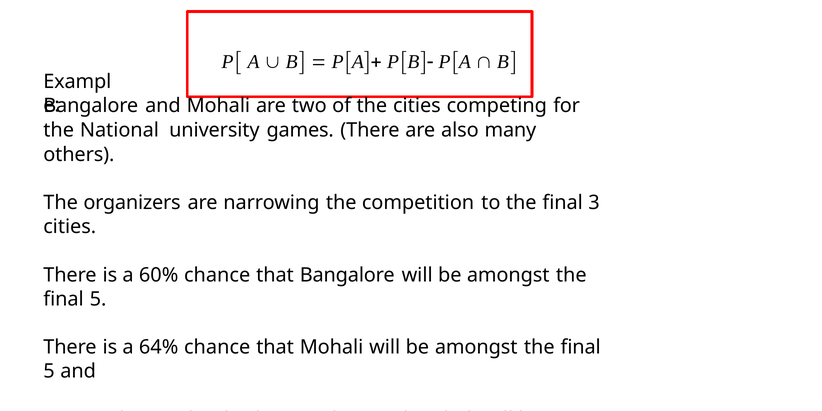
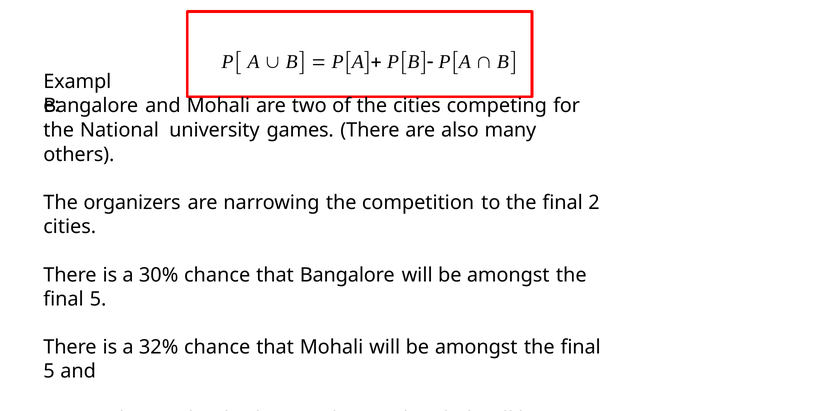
3: 3 -> 2
60%: 60% -> 30%
64%: 64% -> 32%
